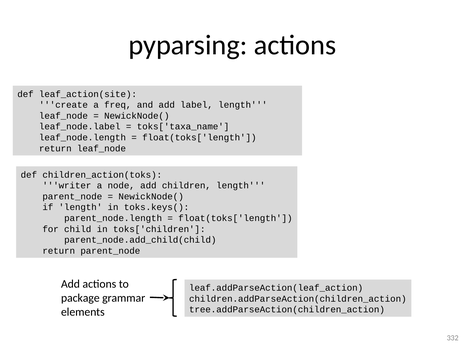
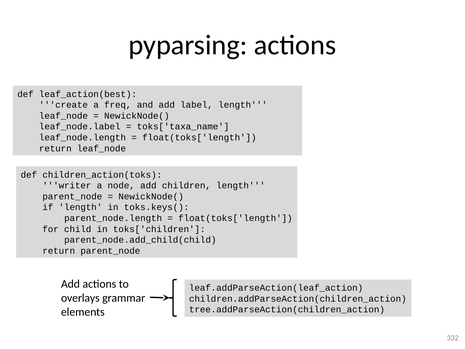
leaf_action(site: leaf_action(site -> leaf_action(best
package: package -> overlays
